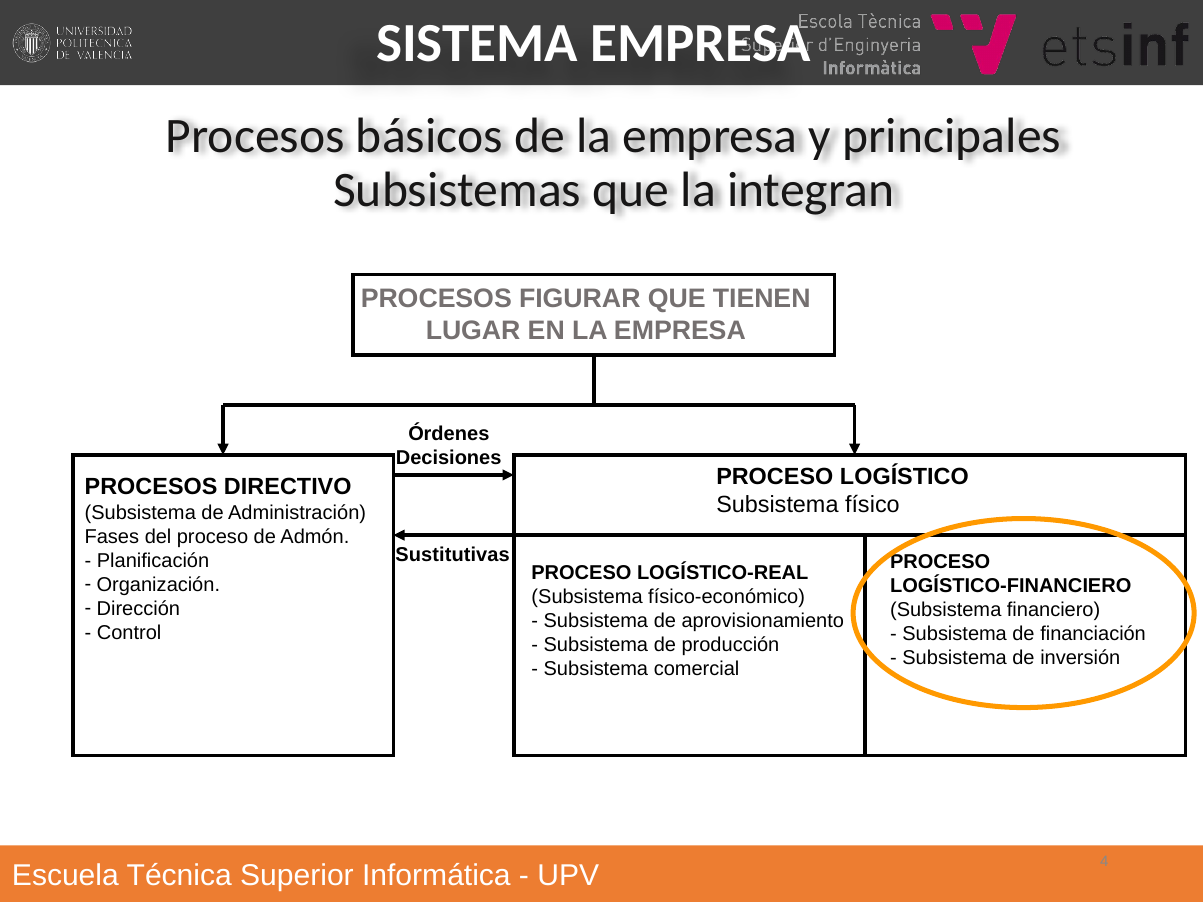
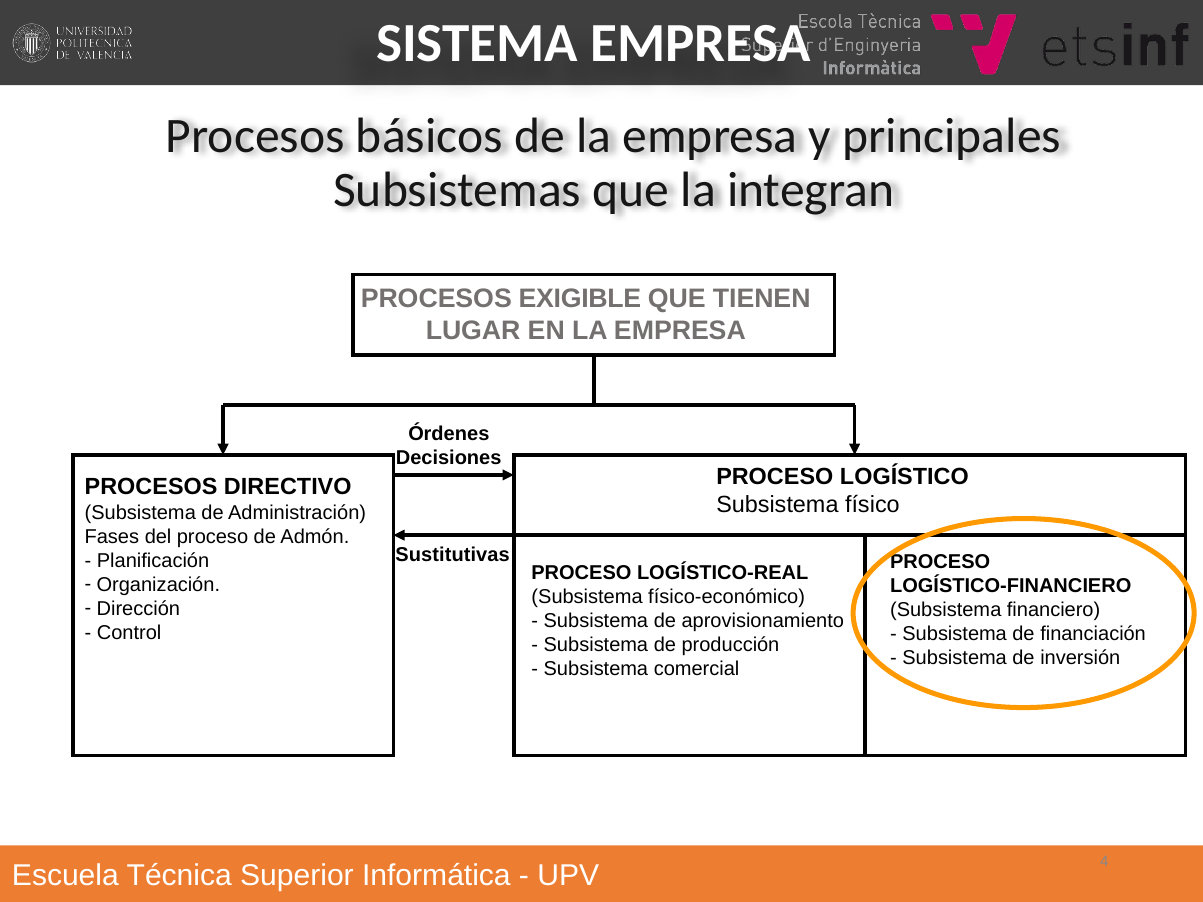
FIGURAR: FIGURAR -> EXIGIBLE
